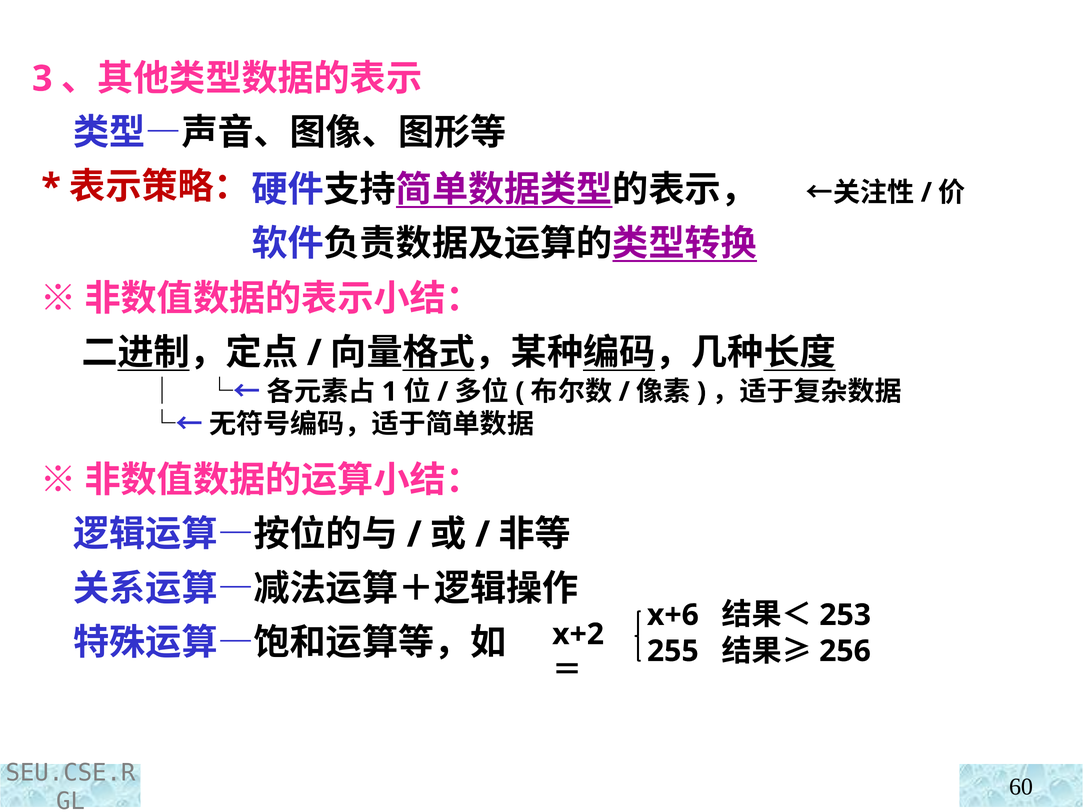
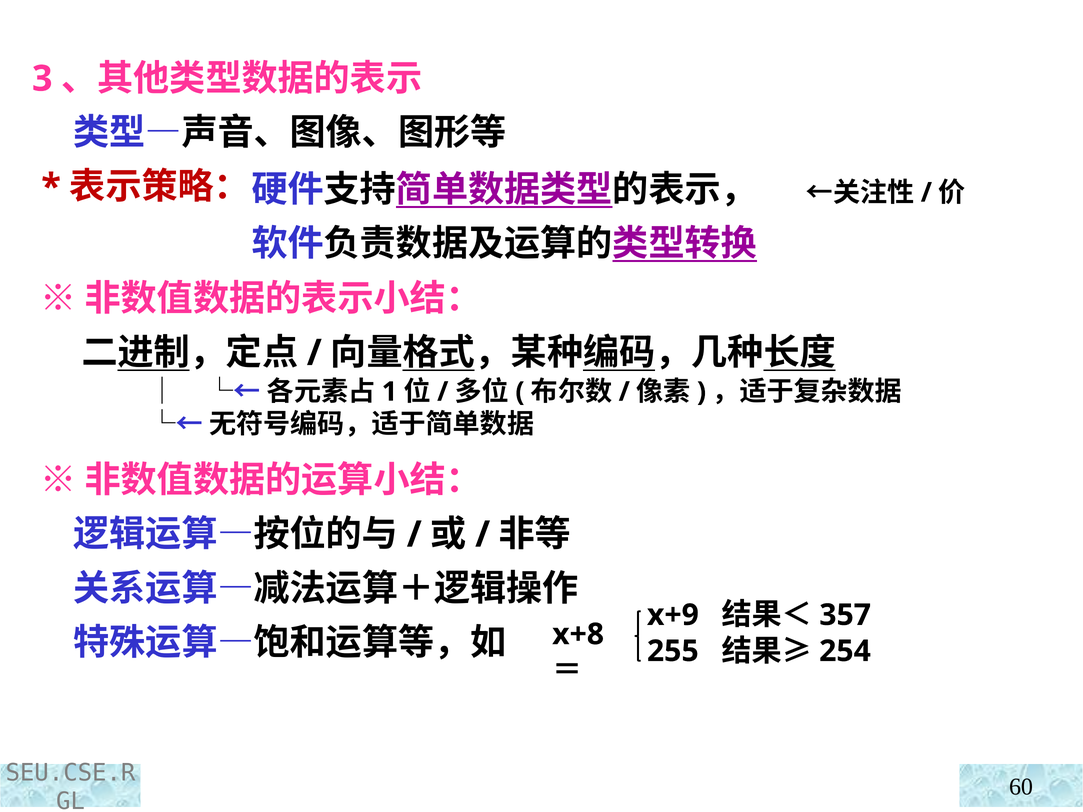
x+6: x+6 -> x+9
253: 253 -> 357
x+2: x+2 -> x+8
256: 256 -> 254
